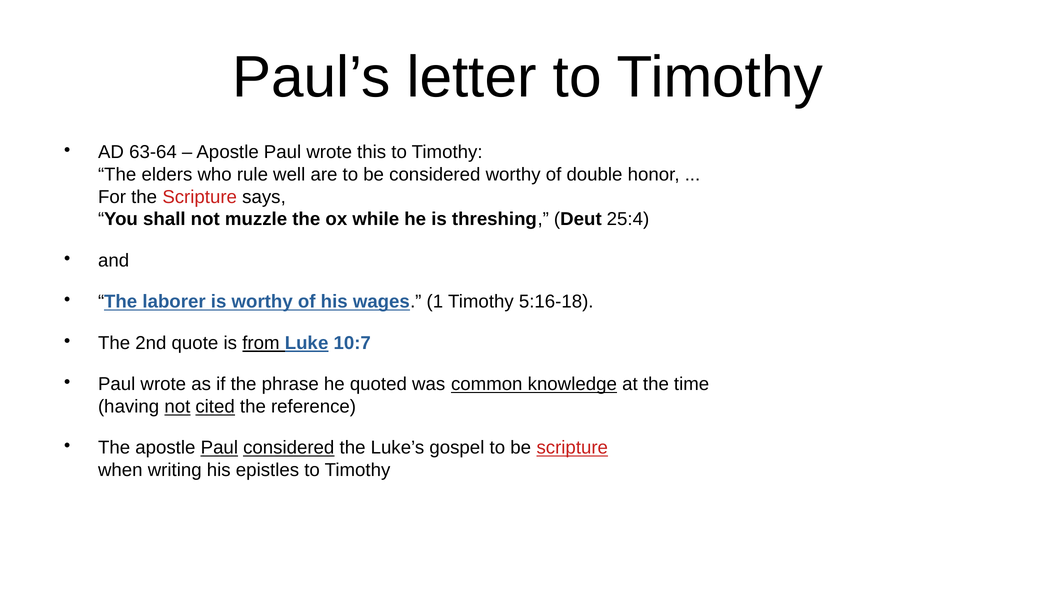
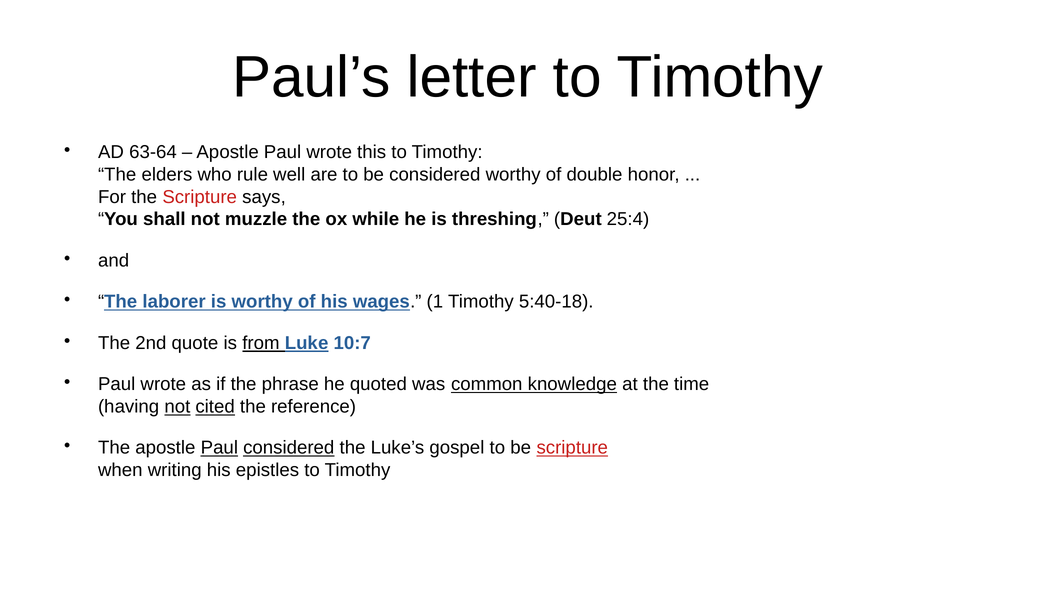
5:16-18: 5:16-18 -> 5:40-18
